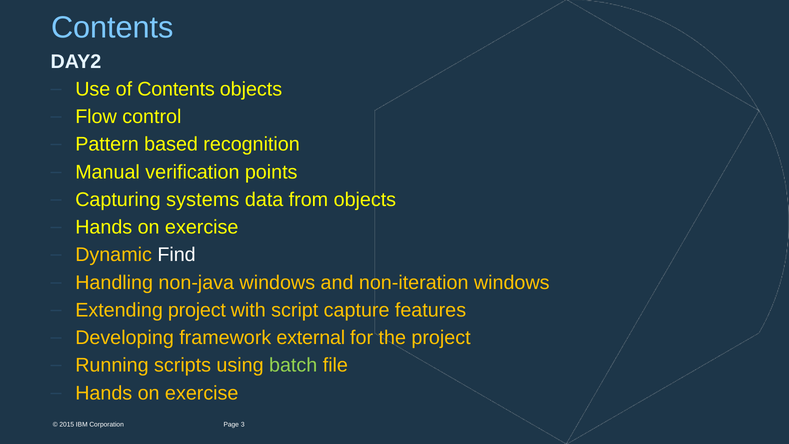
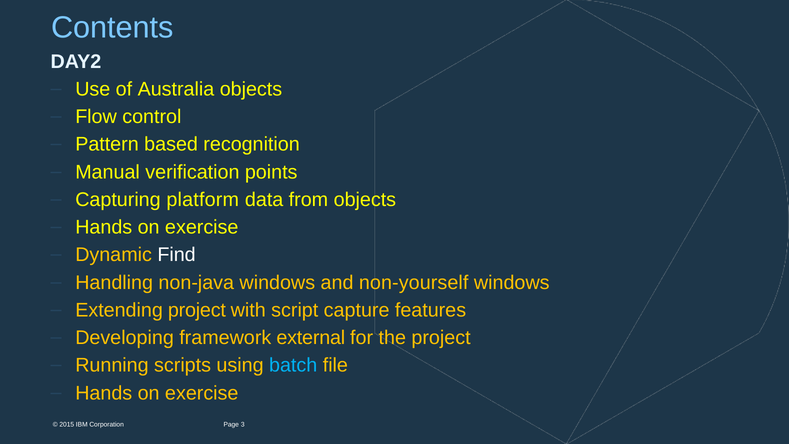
of Contents: Contents -> Australia
systems: systems -> platform
non-iteration: non-iteration -> non-yourself
batch colour: light green -> light blue
